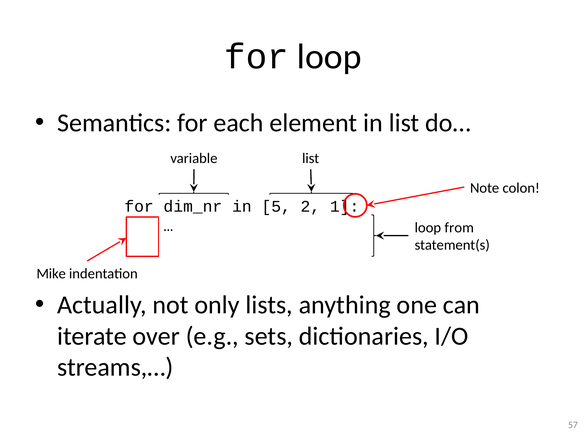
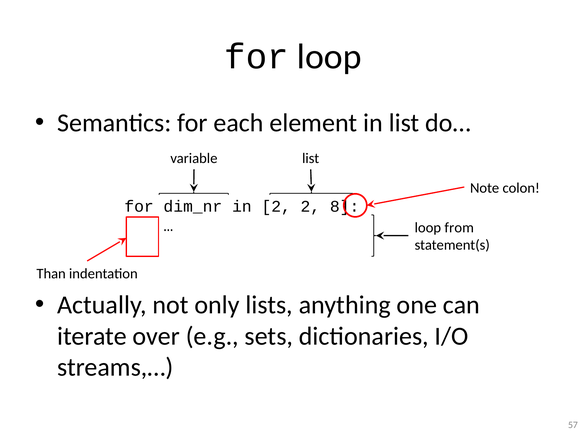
in 5: 5 -> 2
1: 1 -> 8
Mike: Mike -> Than
